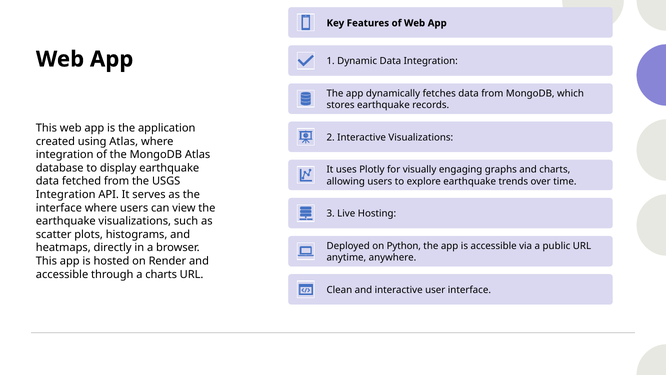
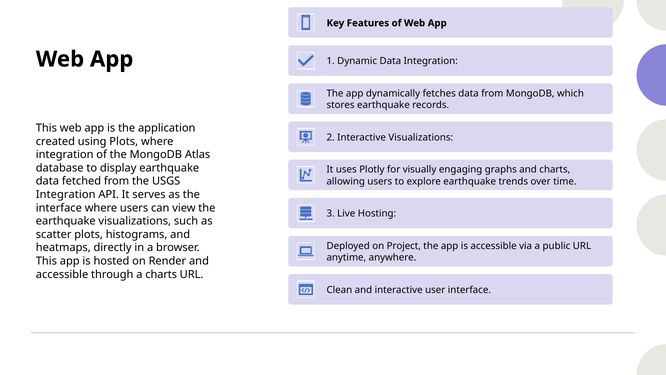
using Atlas: Atlas -> Plots
Python: Python -> Project
